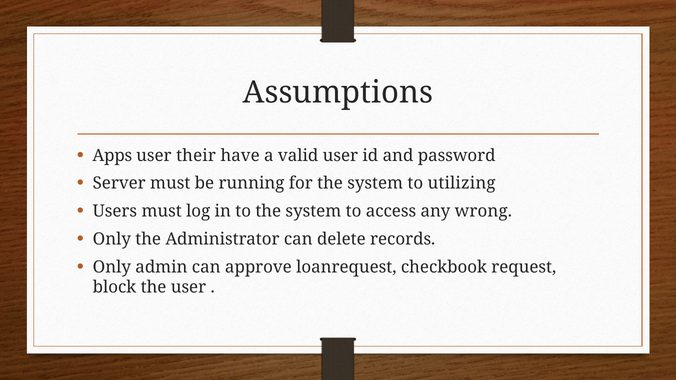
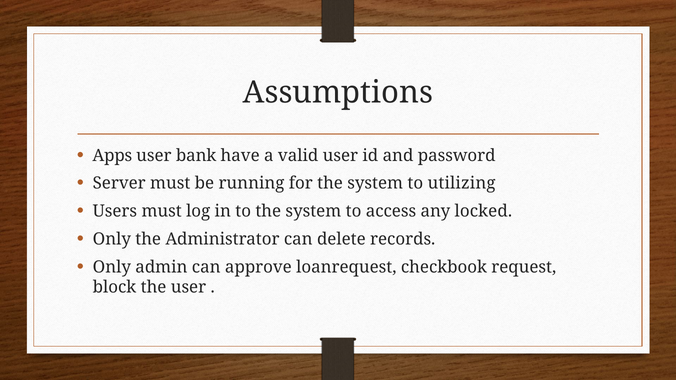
their: their -> bank
wrong: wrong -> locked
